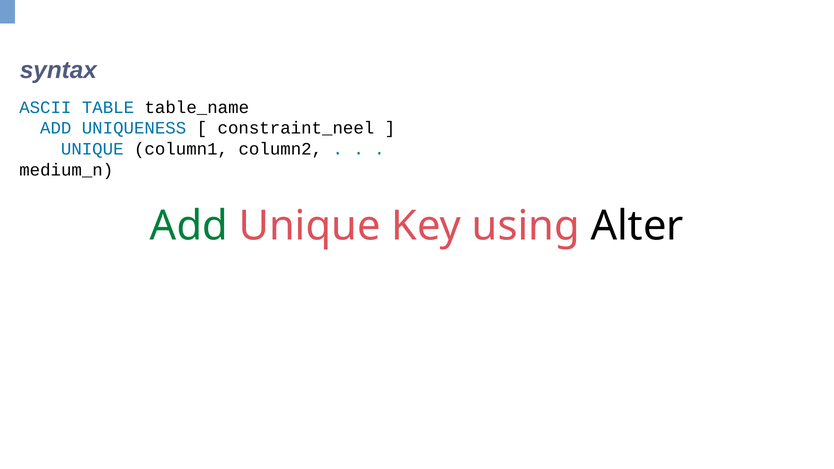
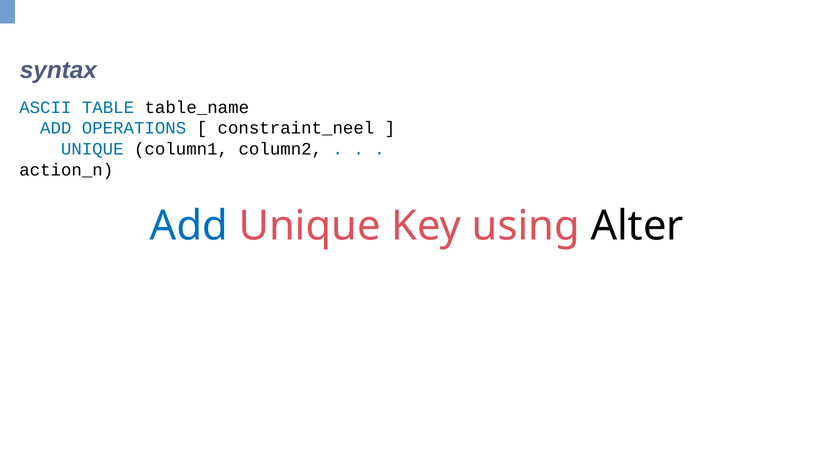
UNIQUENESS: UNIQUENESS -> OPERATIONS
medium_n: medium_n -> action_n
Add at (189, 226) colour: green -> blue
